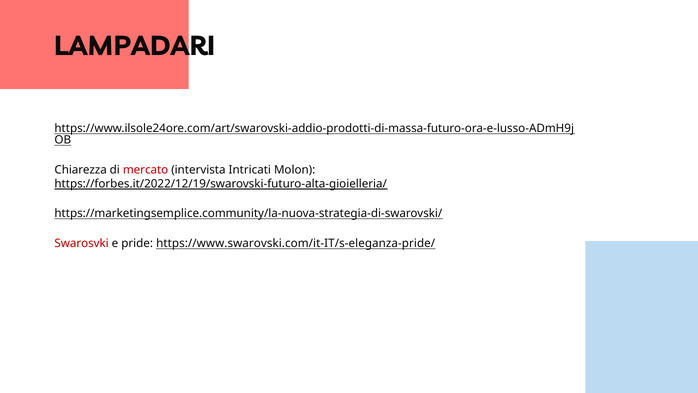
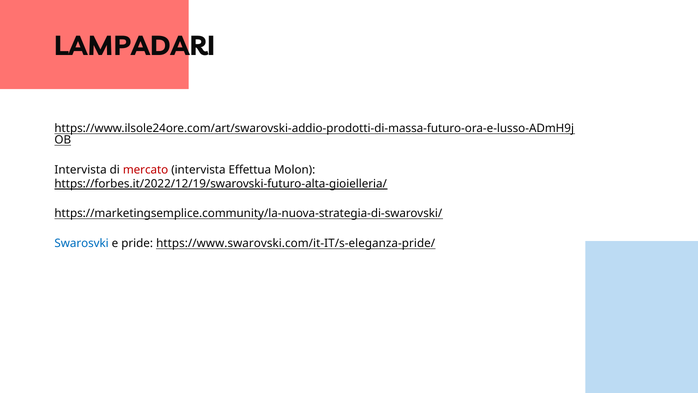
Chiarezza at (81, 170): Chiarezza -> Intervista
Intricati: Intricati -> Effettua
Swarosvki colour: red -> blue
